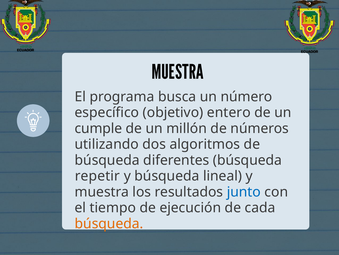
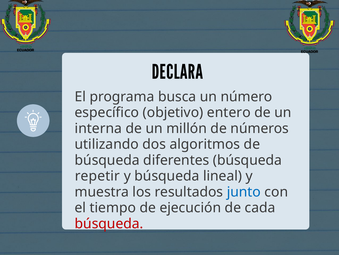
MUESTRA at (178, 72): MUESTRA -> DECLARA
cumple: cumple -> interna
búsqueda at (109, 223) colour: orange -> red
